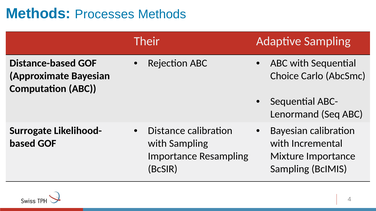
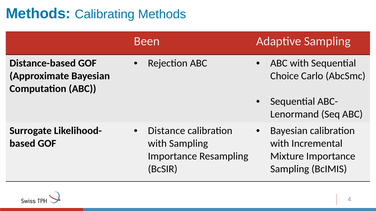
Processes: Processes -> Calibrating
Their: Their -> Been
